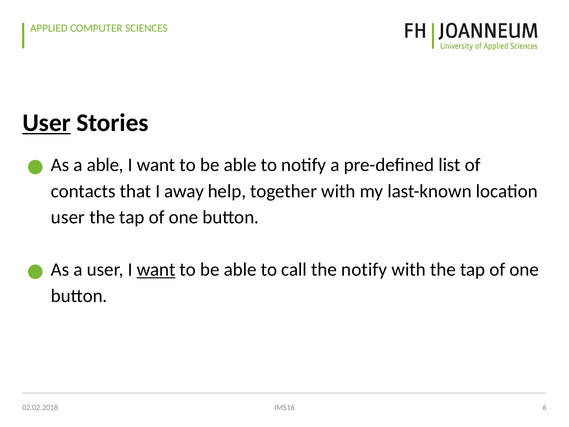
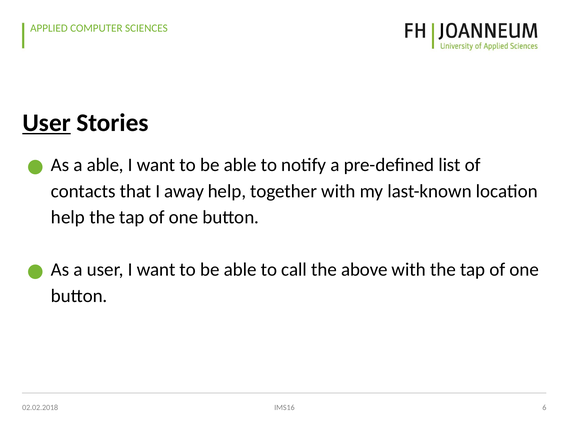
user at (68, 217): user -> help
want at (156, 269) underline: present -> none
the notify: notify -> above
